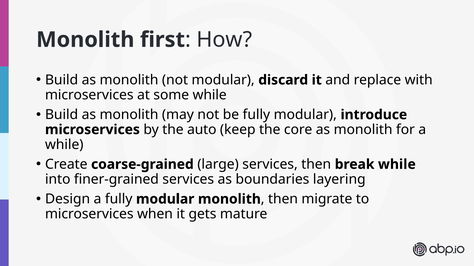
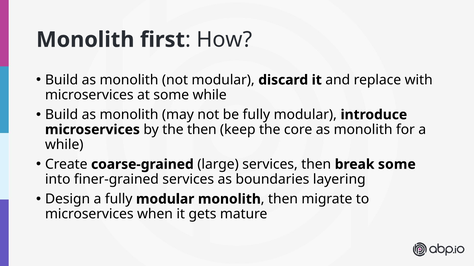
the auto: auto -> then
break while: while -> some
